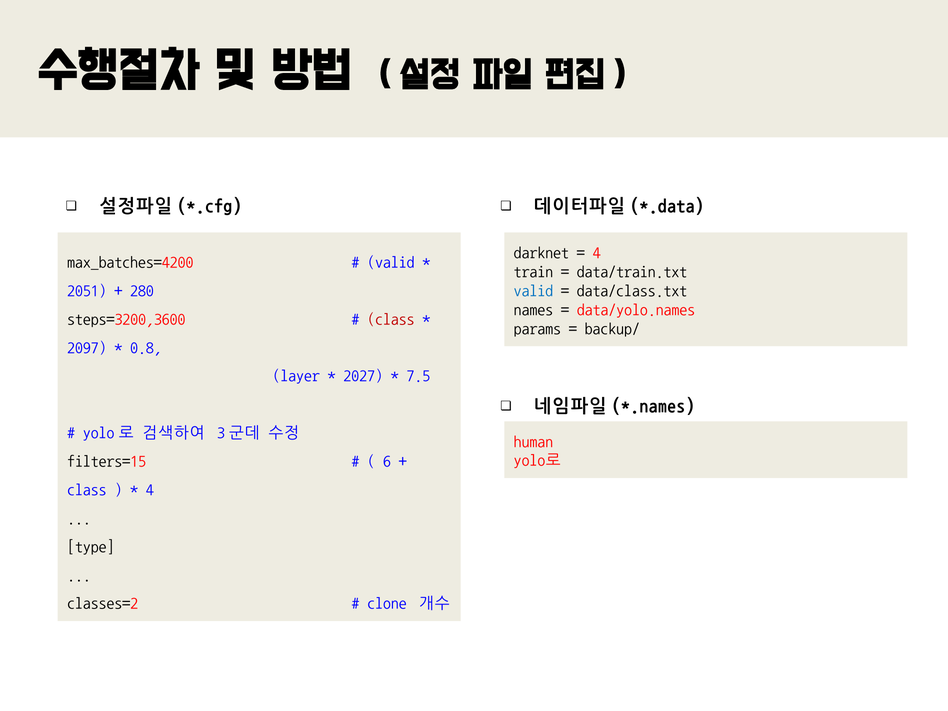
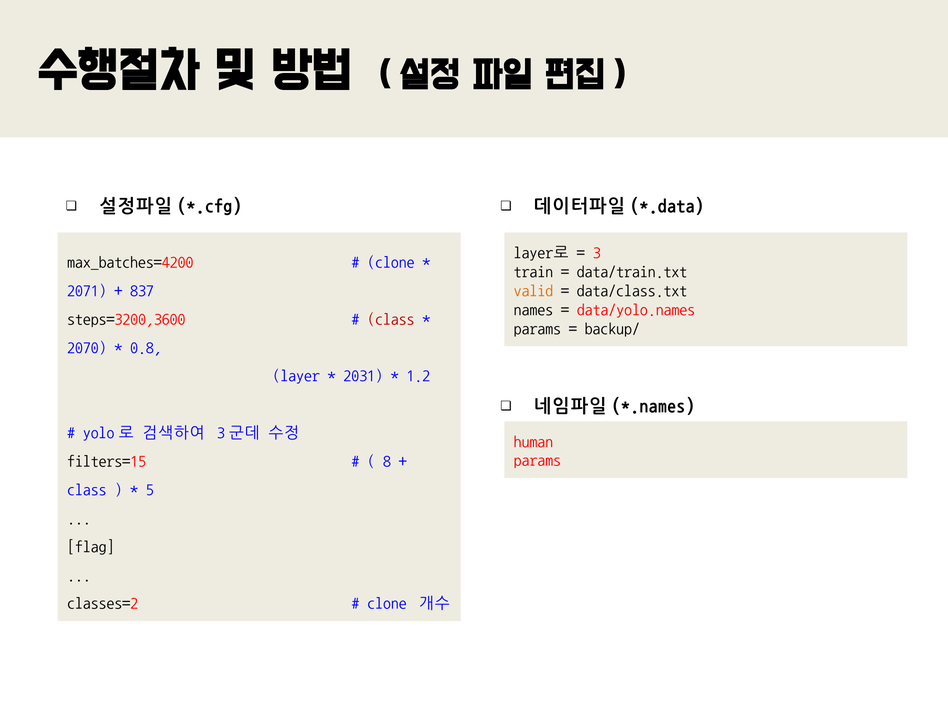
darknet: darknet -> layer로
4 at (597, 253): 4 -> 3
valid at (391, 262): valid -> clone
2051: 2051 -> 2071
280: 280 -> 837
valid at (533, 290) colour: blue -> orange
2097: 2097 -> 2070
2027: 2027 -> 2031
7.5: 7.5 -> 1.2
yolo로 at (537, 460): yolo로 -> params
6: 6 -> 8
4 at (150, 490): 4 -> 5
type: type -> flag
